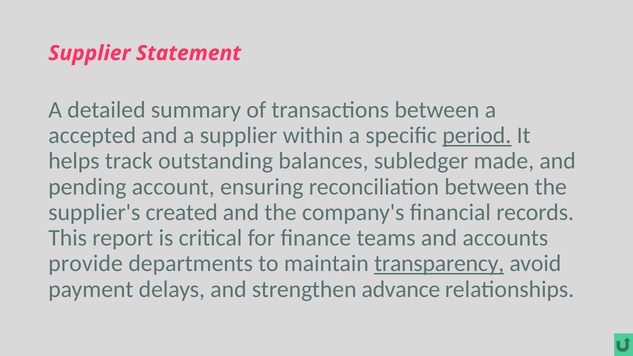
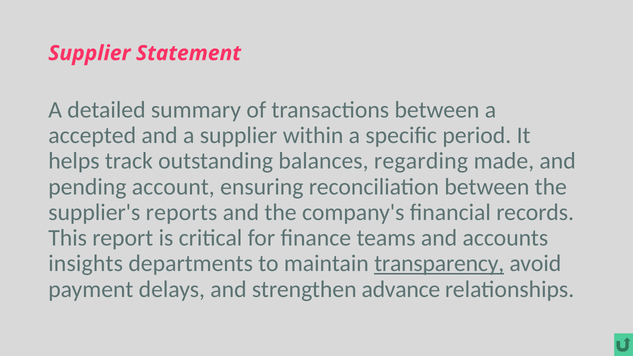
period underline: present -> none
subledger: subledger -> regarding
created: created -> reports
provide: provide -> insights
